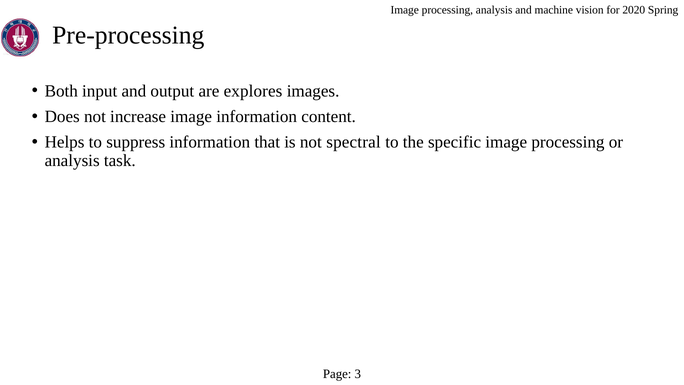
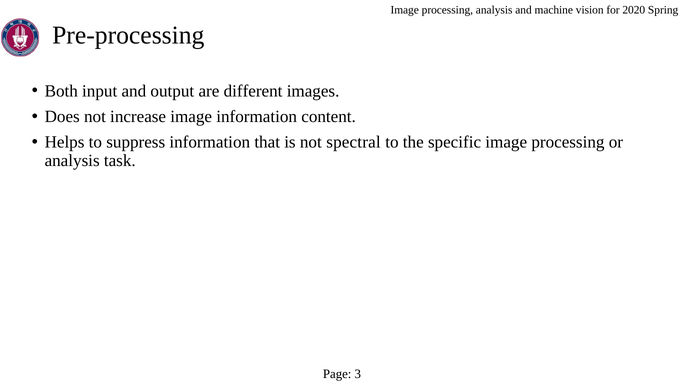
explores: explores -> different
